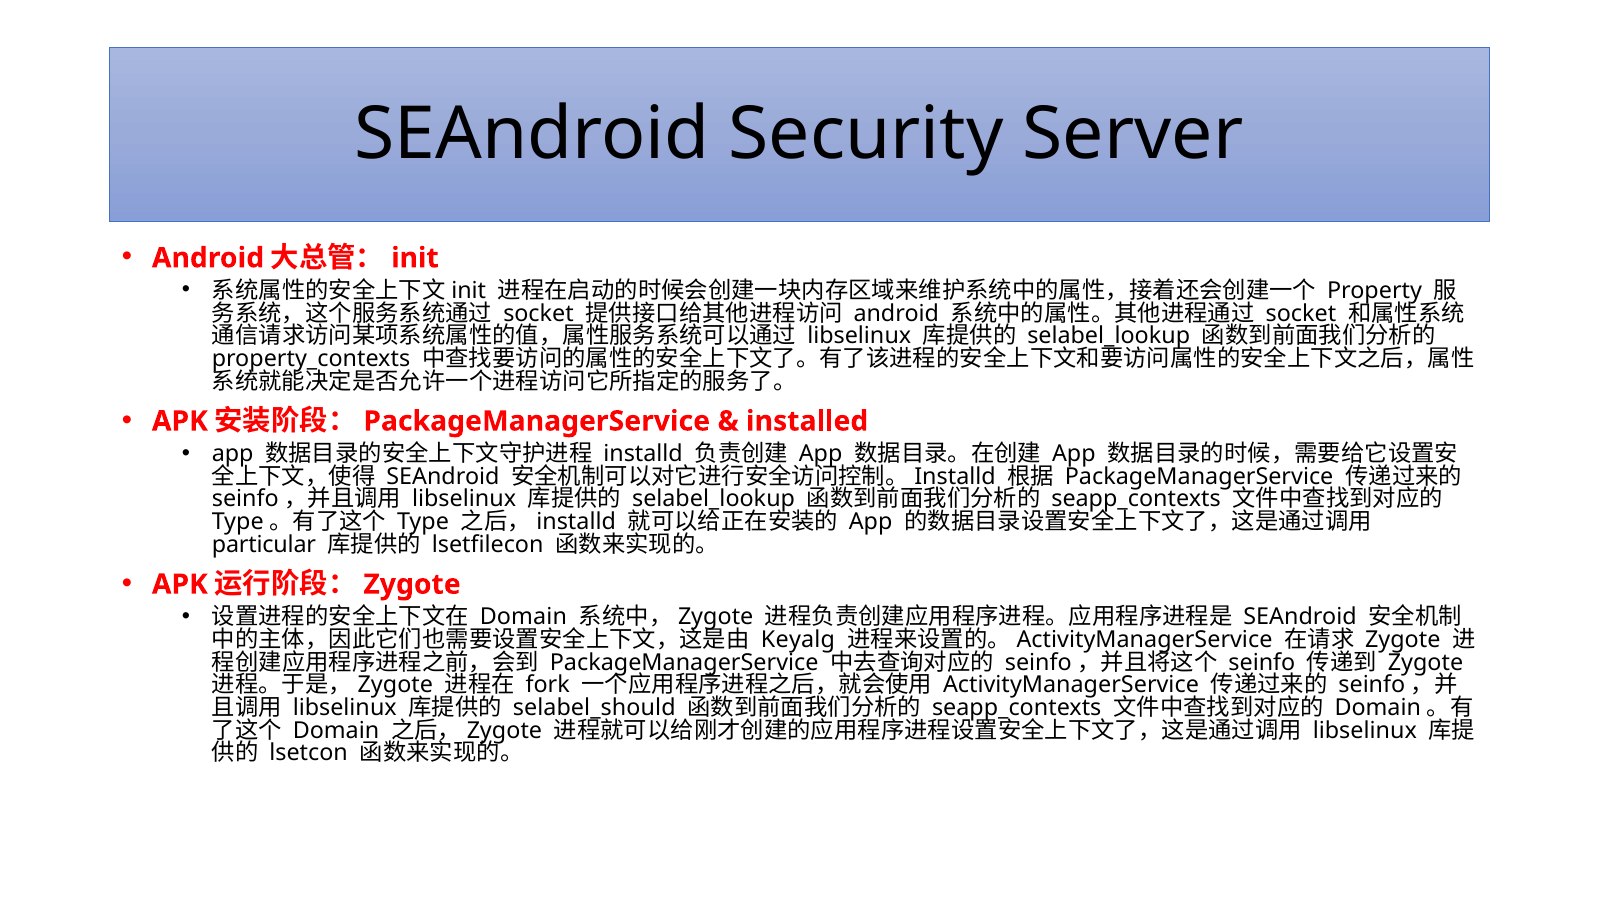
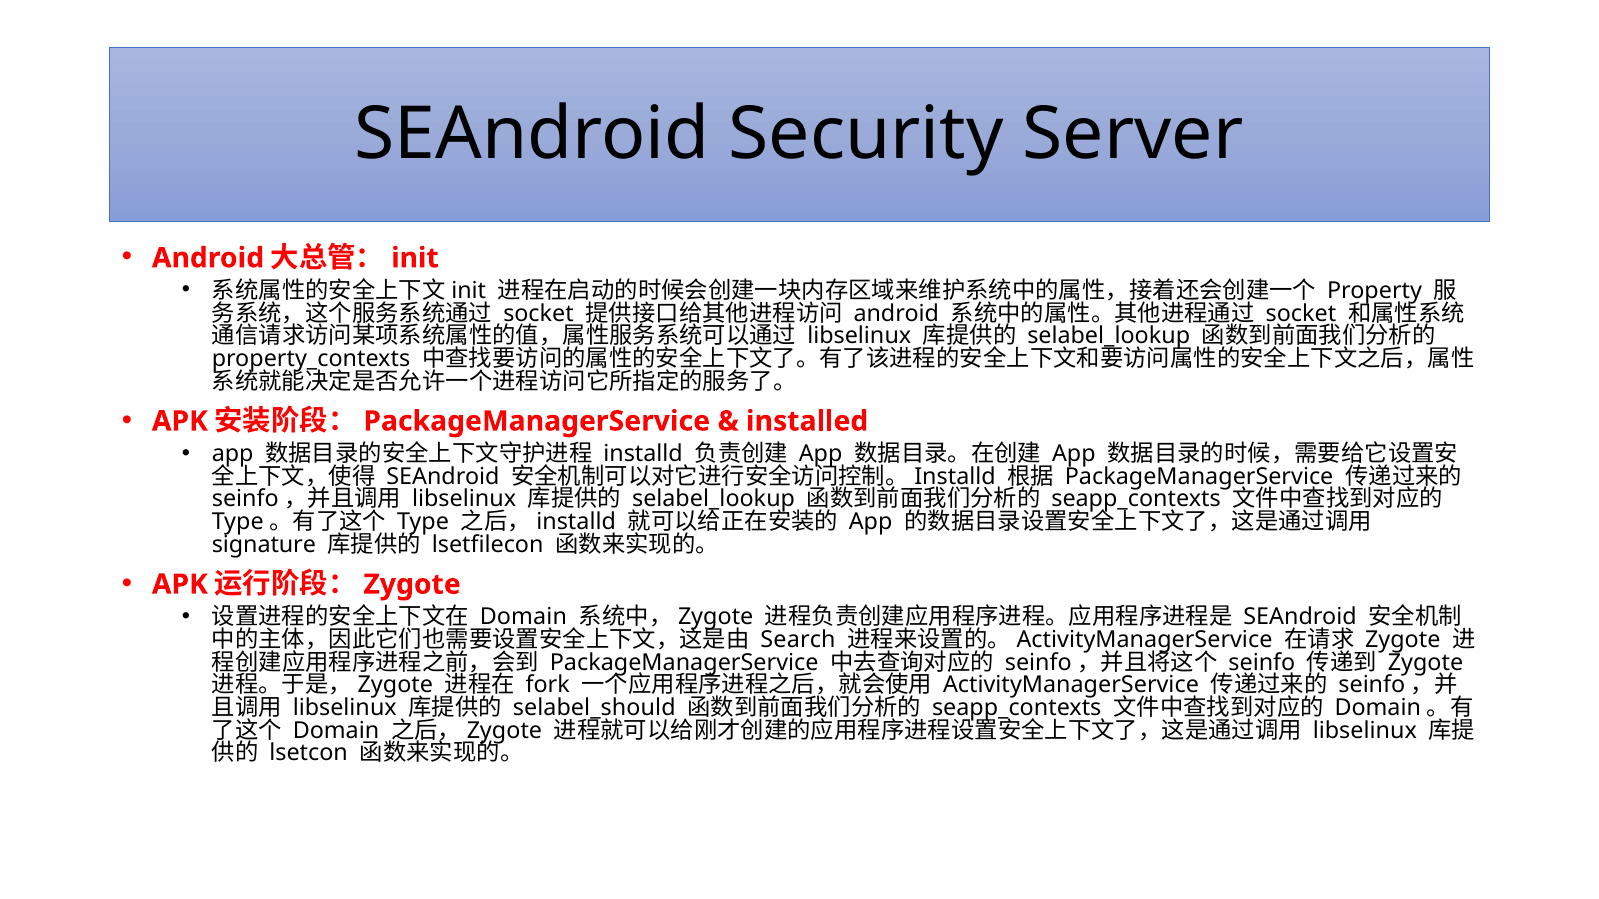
particular: particular -> signature
Keyalg: Keyalg -> Search
